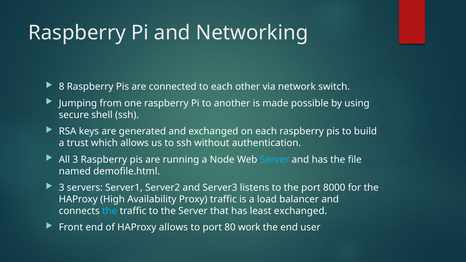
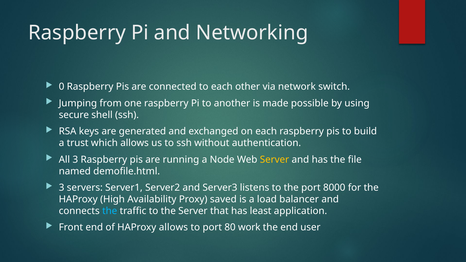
8: 8 -> 0
Server at (275, 160) colour: light blue -> yellow
Proxy traffic: traffic -> saved
least exchanged: exchanged -> application
